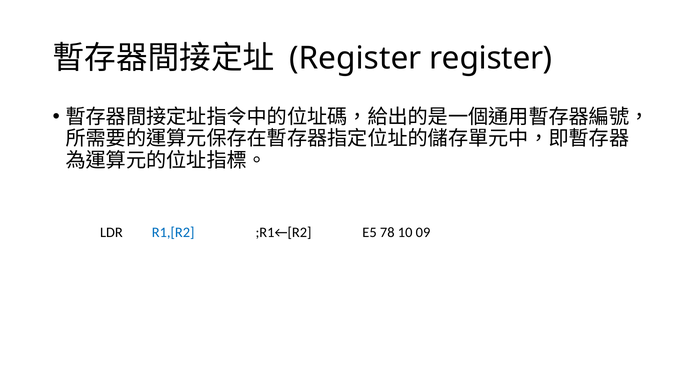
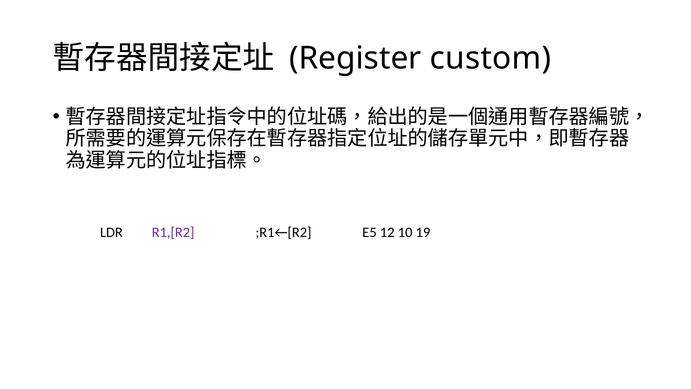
Register register: register -> custom
R1,[R2 colour: blue -> purple
78: 78 -> 12
09: 09 -> 19
